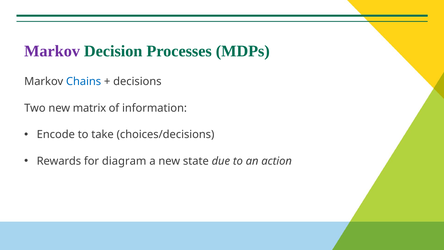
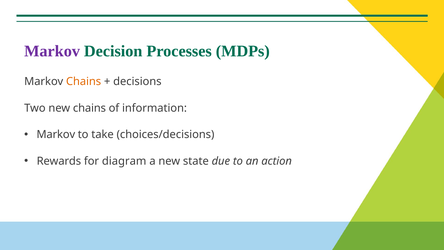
Chains at (84, 82) colour: blue -> orange
new matrix: matrix -> chains
Encode at (56, 134): Encode -> Markov
